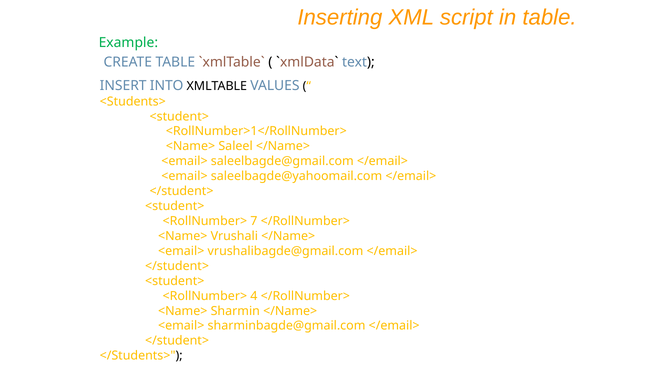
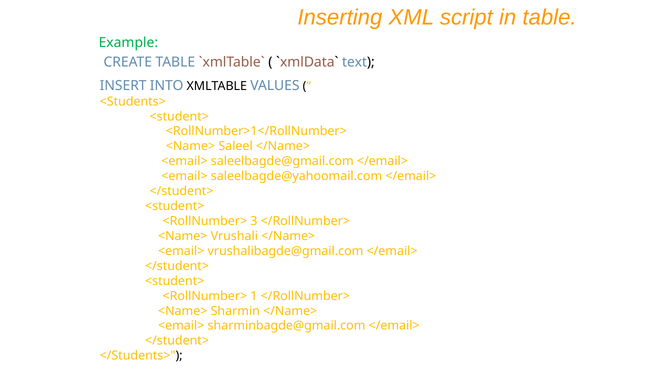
7: 7 -> 3
4: 4 -> 1
